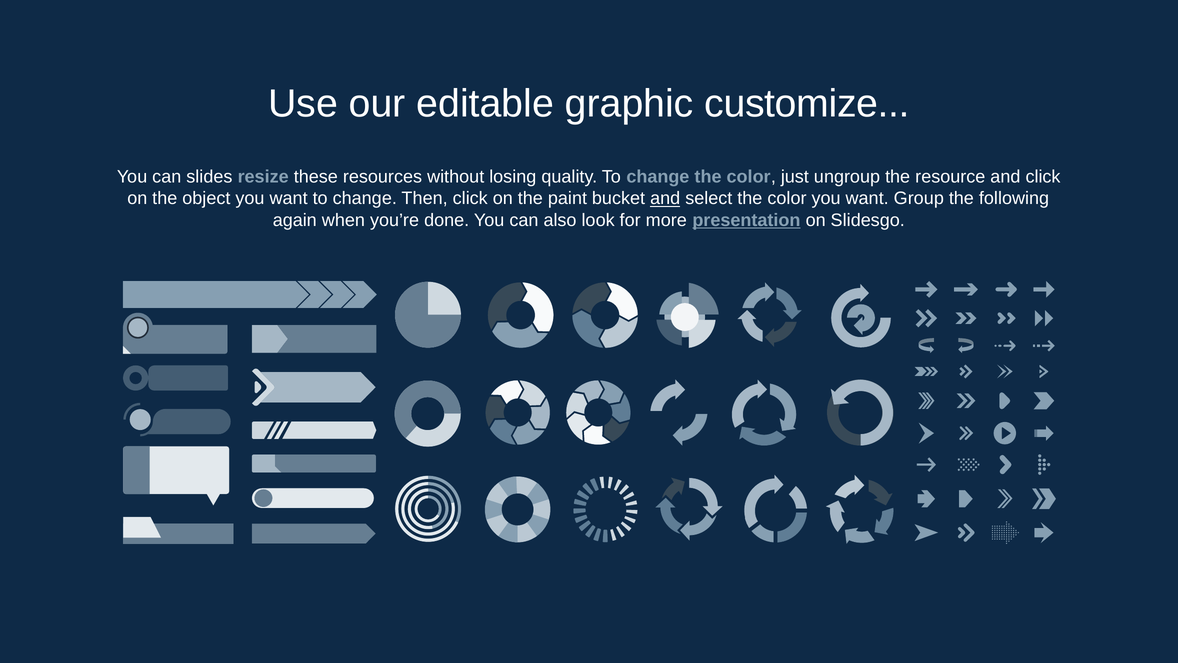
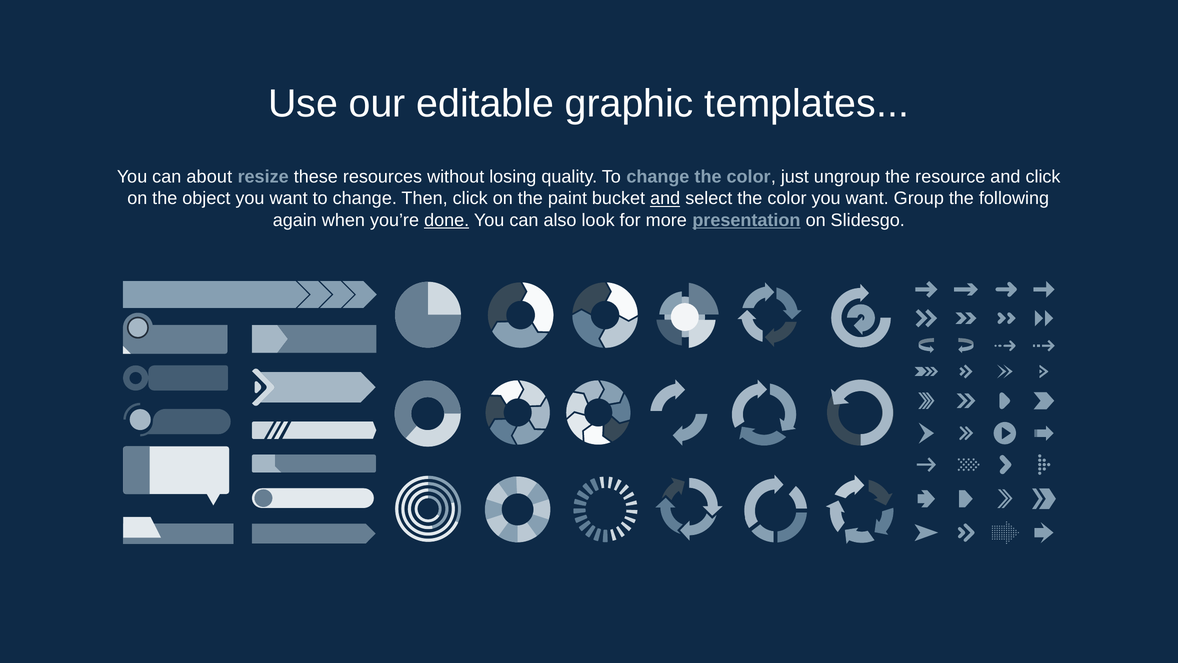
customize: customize -> templates
slides: slides -> about
done underline: none -> present
